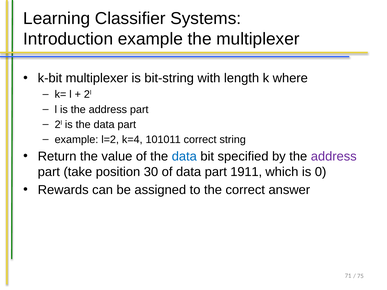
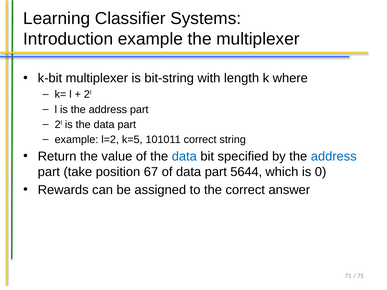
k=4: k=4 -> k=5
address at (334, 157) colour: purple -> blue
30: 30 -> 67
1911: 1911 -> 5644
